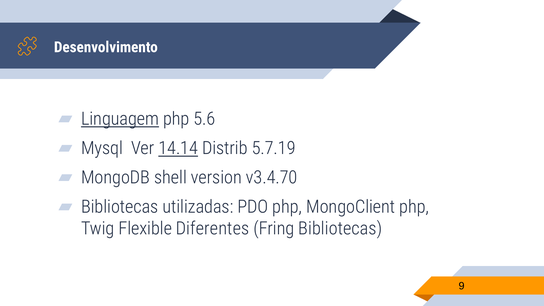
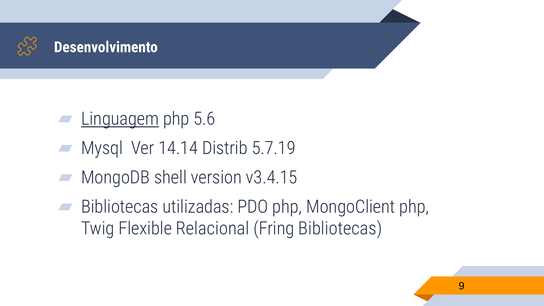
14.14 underline: present -> none
v3.4.70: v3.4.70 -> v3.4.15
Diferentes: Diferentes -> Relacional
